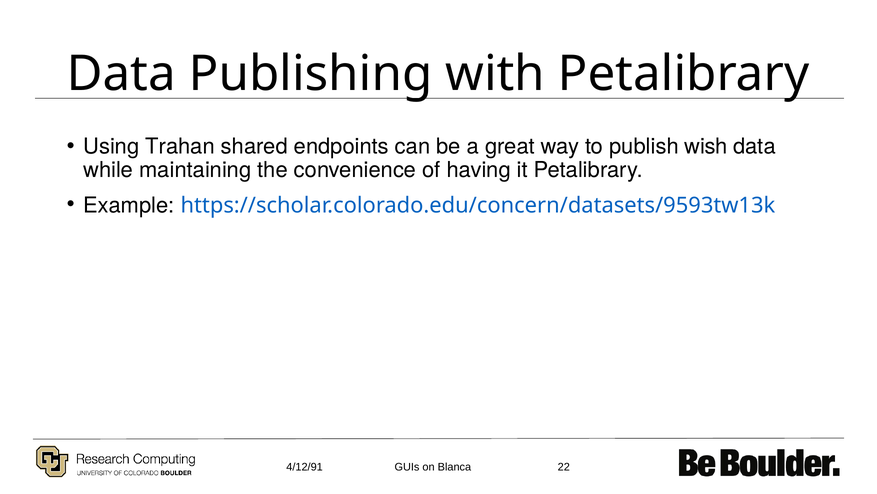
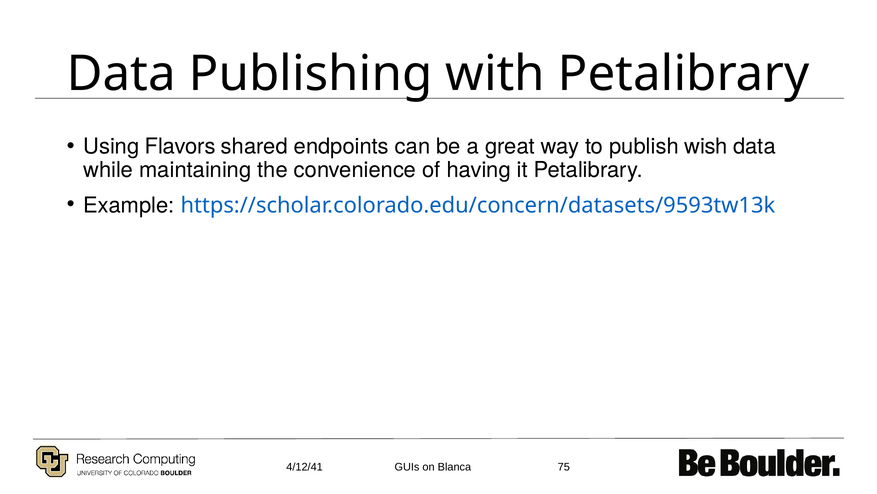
Trahan: Trahan -> Flavors
4/12/91: 4/12/91 -> 4/12/41
22: 22 -> 75
